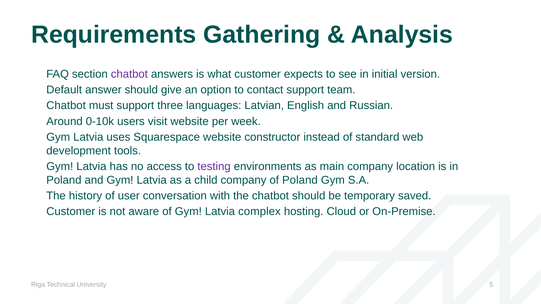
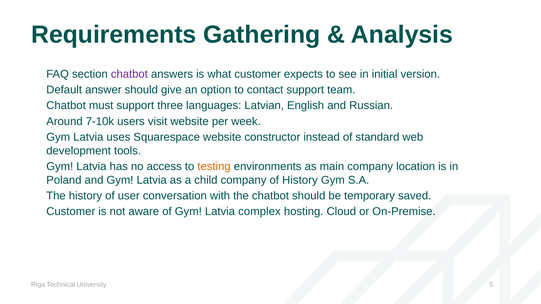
0-10k: 0-10k -> 7-10k
testing colour: purple -> orange
of Poland: Poland -> History
